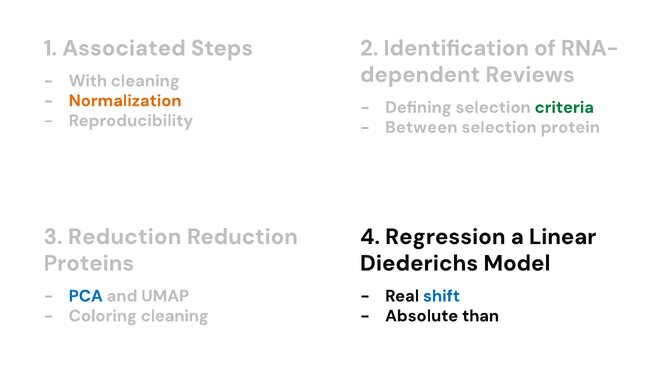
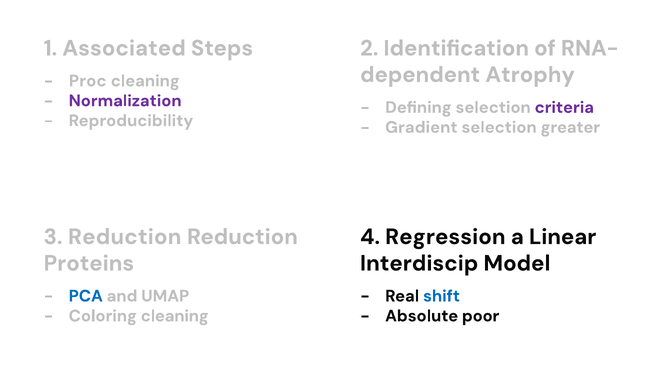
Reviews: Reviews -> Atrophy
With: With -> Proc
Normalization colour: orange -> purple
criteria colour: green -> purple
Between: Between -> Gradient
protein: protein -> greater
Diederichs: Diederichs -> Interdiscip
than: than -> poor
